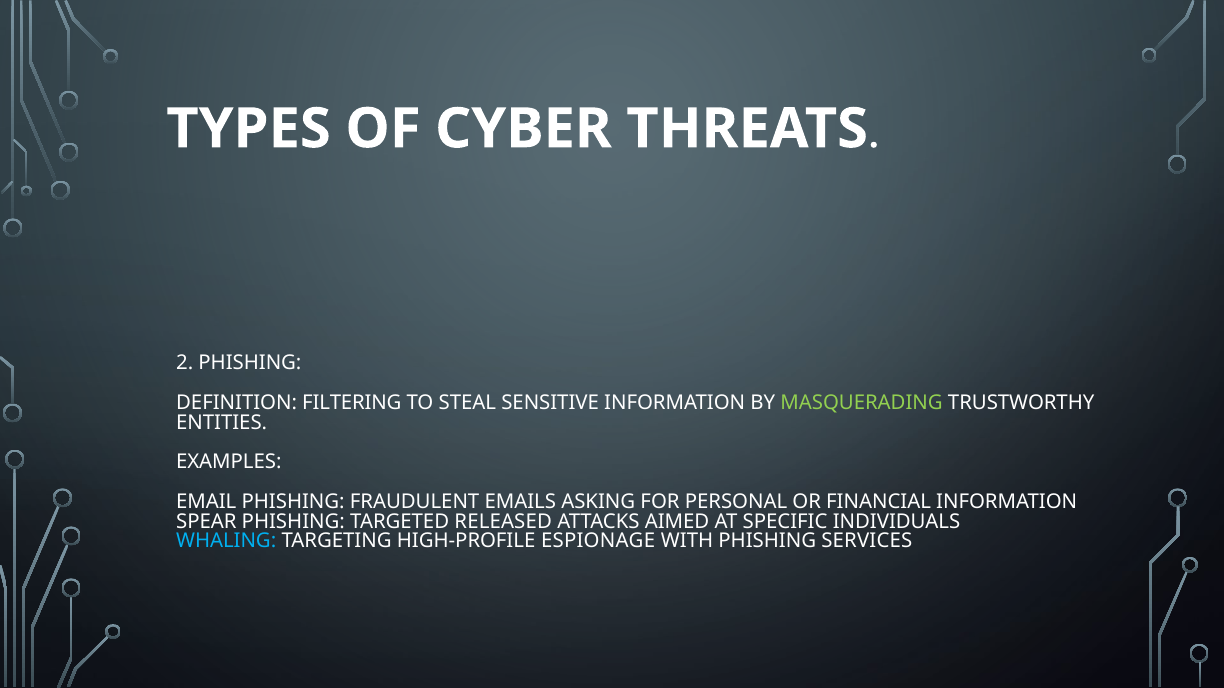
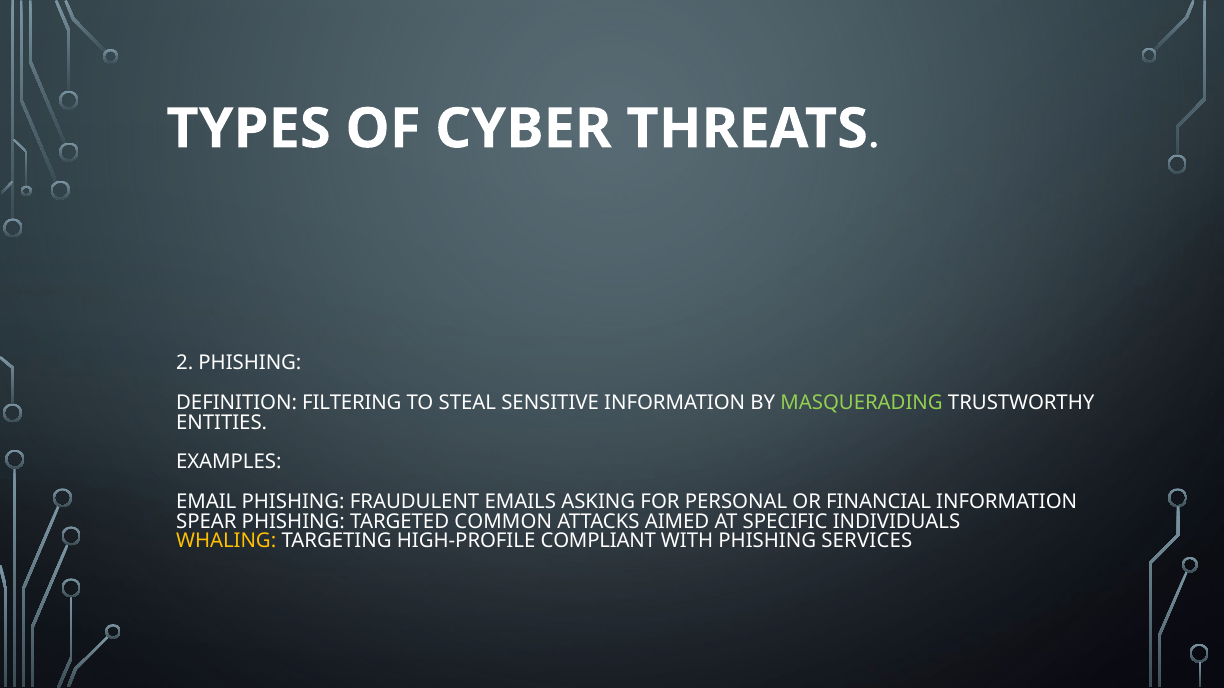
RELEASED: RELEASED -> COMMON
WHALING colour: light blue -> yellow
ESPIONAGE: ESPIONAGE -> COMPLIANT
